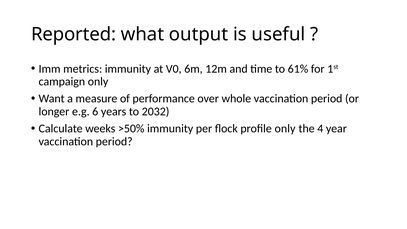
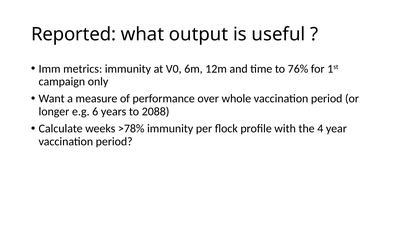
61%: 61% -> 76%
2032: 2032 -> 2088
>50%: >50% -> >78%
profile only: only -> with
